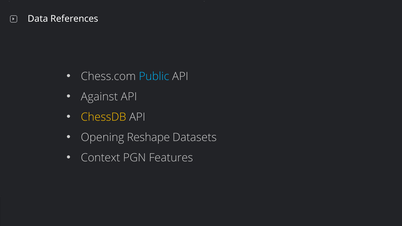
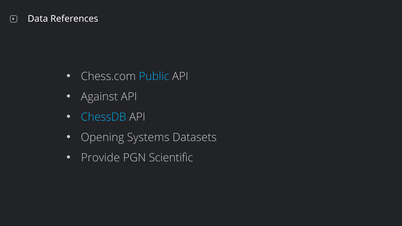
ChessDB colour: yellow -> light blue
Reshape: Reshape -> Systems
Context: Context -> Provide
Features: Features -> Scientific
